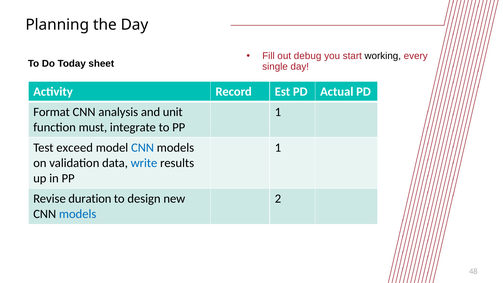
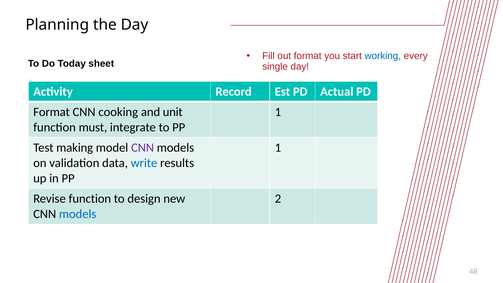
out debug: debug -> format
working colour: black -> blue
analysis: analysis -> cooking
exceed: exceed -> making
CNN at (143, 148) colour: blue -> purple
Revise duration: duration -> function
